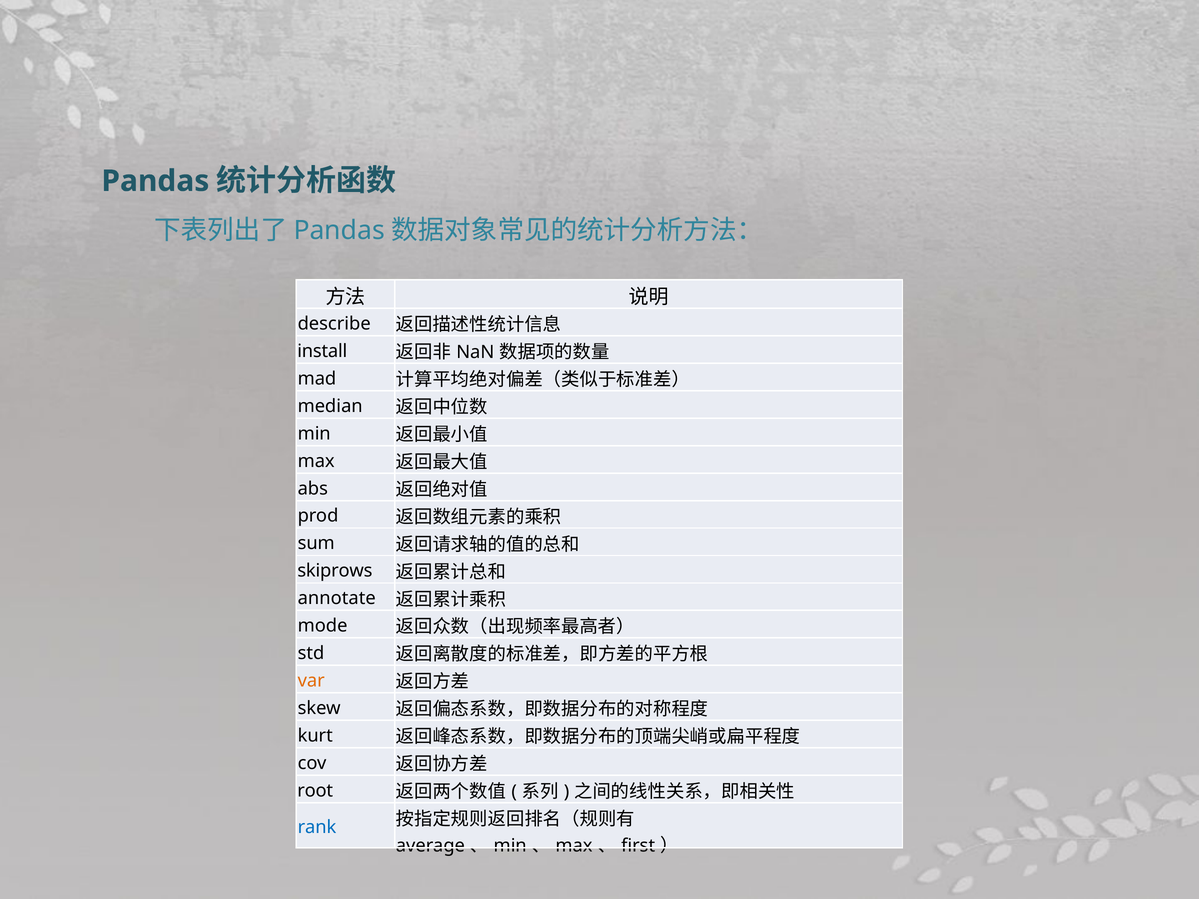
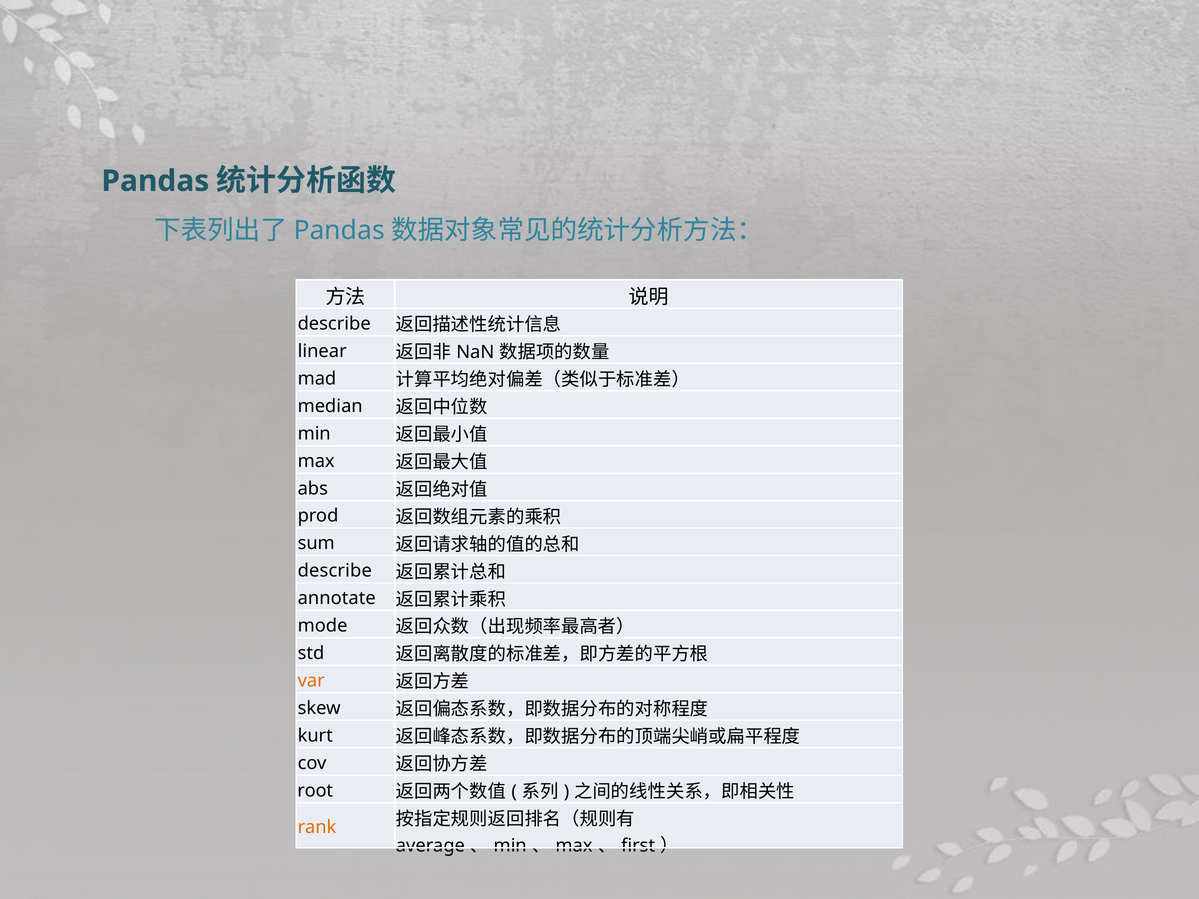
install: install -> linear
skiprows at (335, 571): skiprows -> describe
rank colour: blue -> orange
